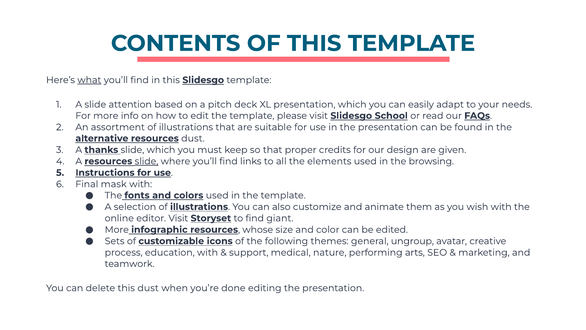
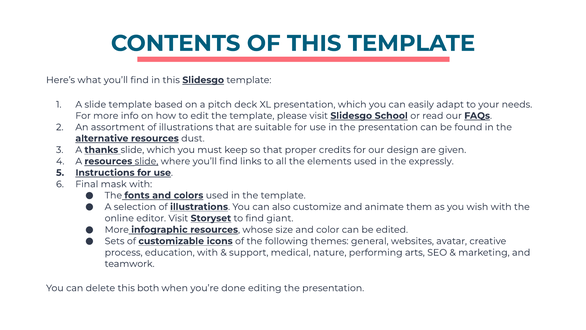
what underline: present -> none
slide attention: attention -> template
browsing: browsing -> expressly
ungroup: ungroup -> websites
this dust: dust -> both
